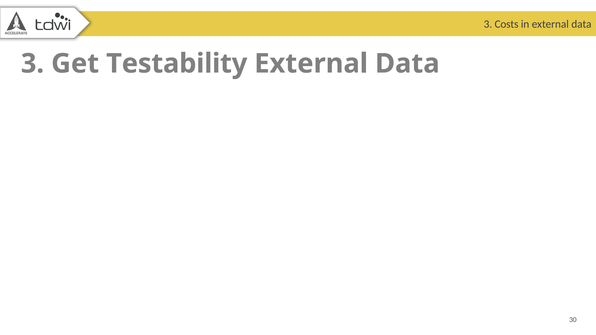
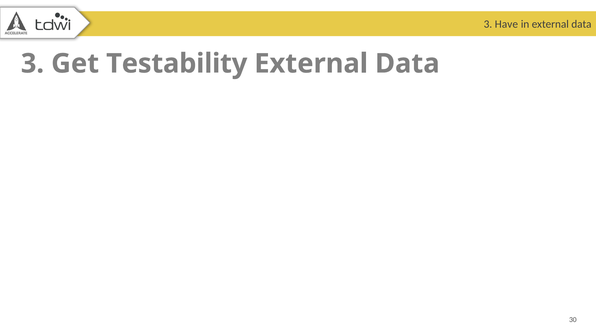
Costs: Costs -> Have
